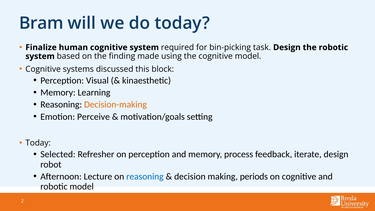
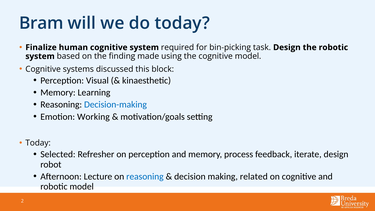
Decision-making colour: orange -> blue
Perceive: Perceive -> Working
periods: periods -> related
